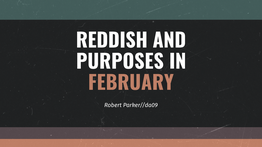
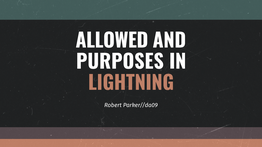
REDDISH: REDDISH -> ALLOWED
FEBRUARY: FEBRUARY -> LIGHTNING
